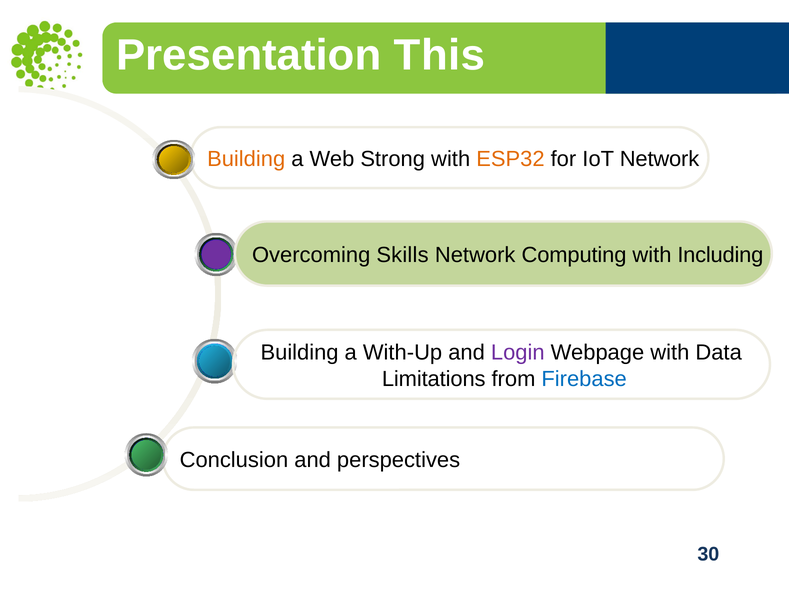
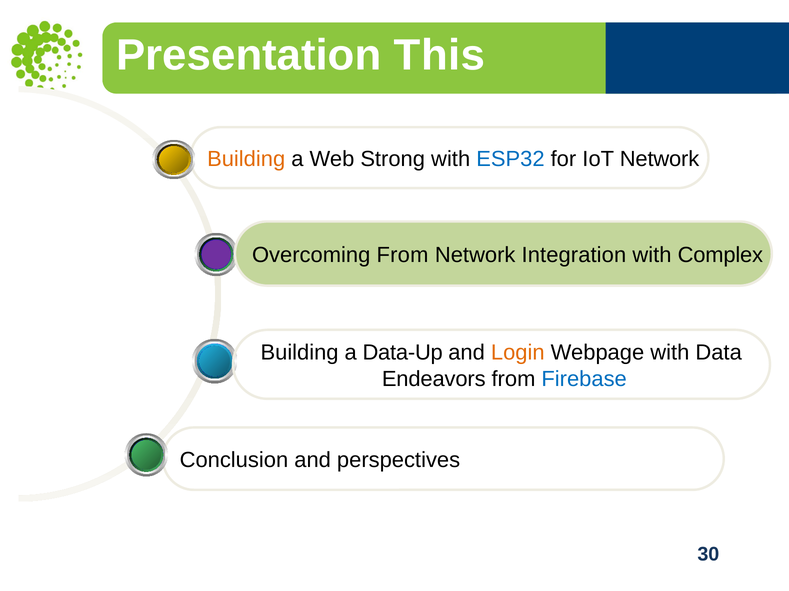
ESP32 colour: orange -> blue
Overcoming Skills: Skills -> From
Computing: Computing -> Integration
Including: Including -> Complex
With-Up: With-Up -> Data-Up
Login colour: purple -> orange
Limitations: Limitations -> Endeavors
